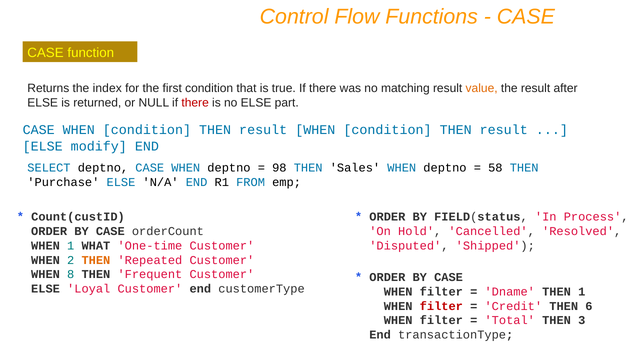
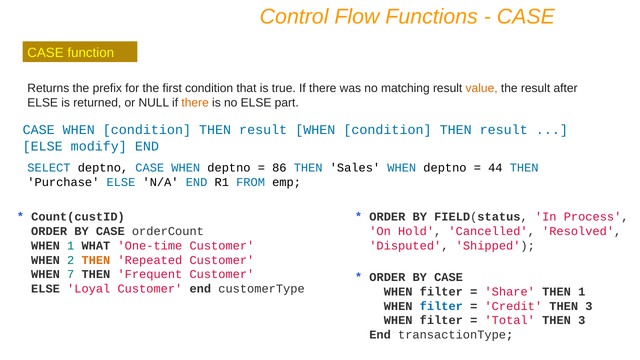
index: index -> prefix
there at (195, 103) colour: red -> orange
98: 98 -> 86
58: 58 -> 44
8: 8 -> 7
Dname: Dname -> Share
filter at (441, 306) colour: red -> blue
Credit THEN 6: 6 -> 3
